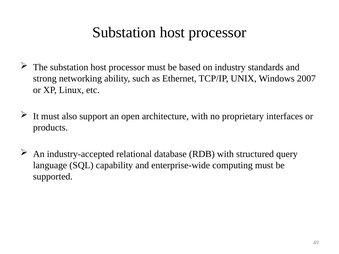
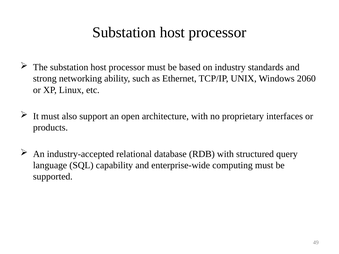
2007: 2007 -> 2060
